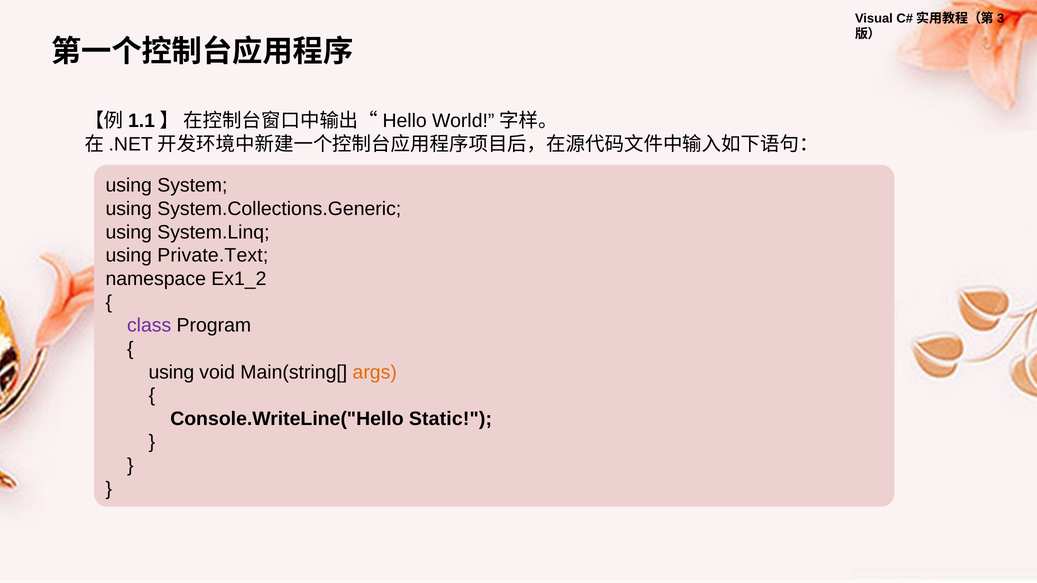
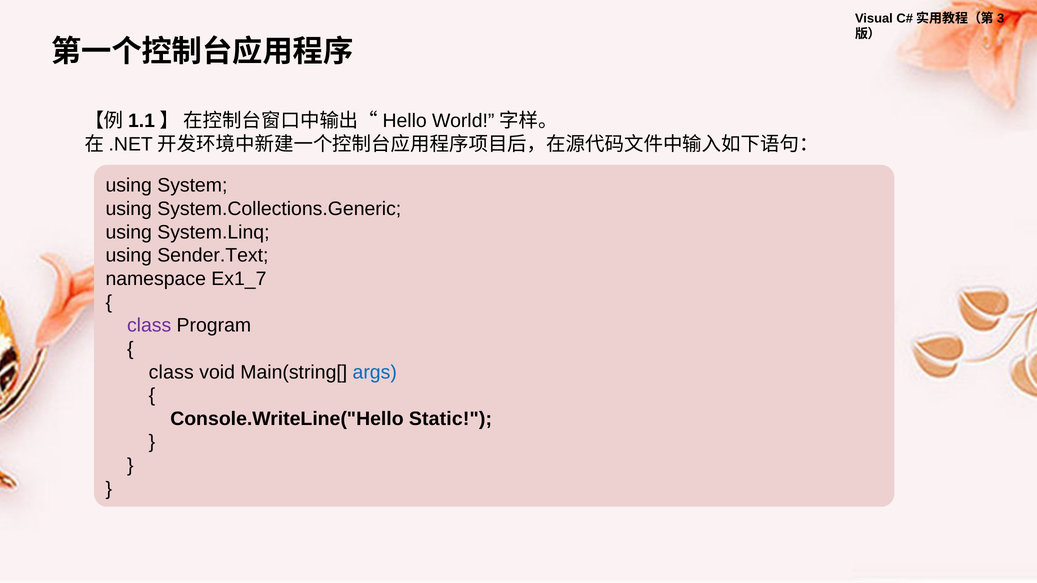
Private.Text: Private.Text -> Sender.Text
Ex1_2: Ex1_2 -> Ex1_7
using at (171, 372): using -> class
args colour: orange -> blue
